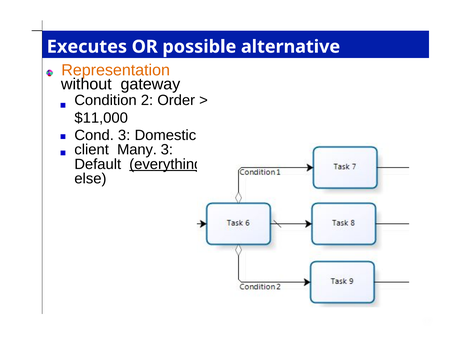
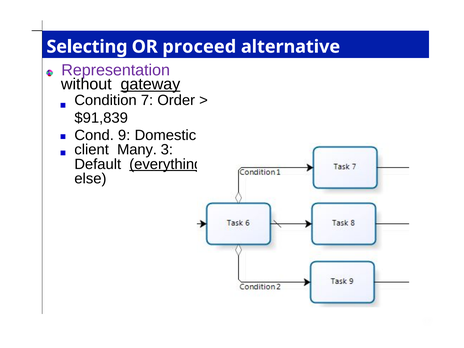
Executes: Executes -> Selecting
possible: possible -> proceed
Representation colour: orange -> purple
gateway underline: none -> present
2: 2 -> 7
$11,000: $11,000 -> $91,839
Cond 3: 3 -> 9
